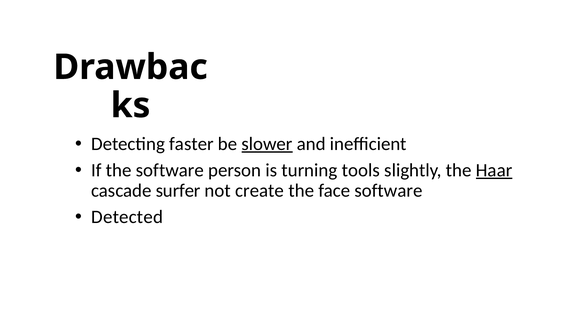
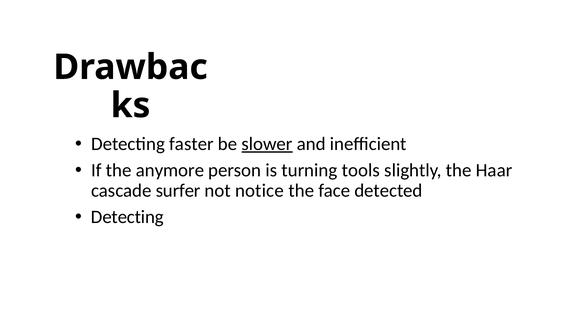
the software: software -> anymore
Haar underline: present -> none
create: create -> notice
face software: software -> detected
Detected at (127, 217): Detected -> Detecting
